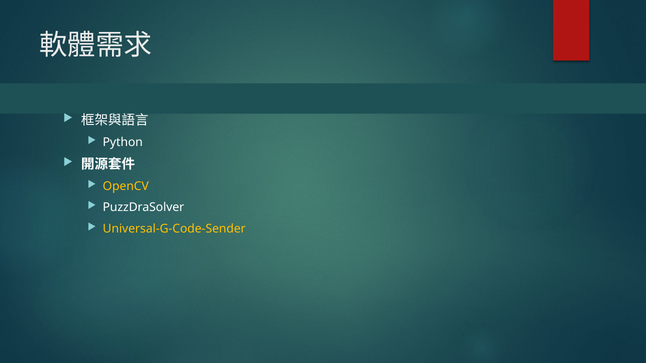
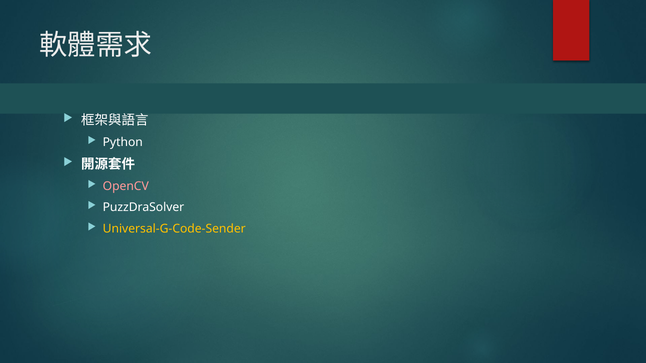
OpenCV colour: yellow -> pink
